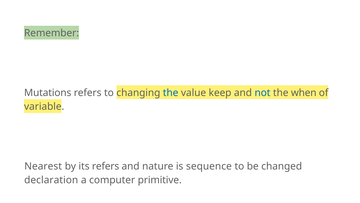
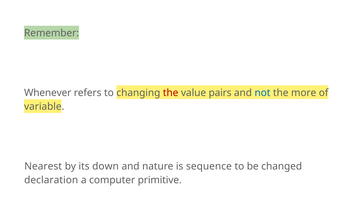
Mutations: Mutations -> Whenever
the at (171, 93) colour: blue -> red
keep: keep -> pairs
when: when -> more
its refers: refers -> down
